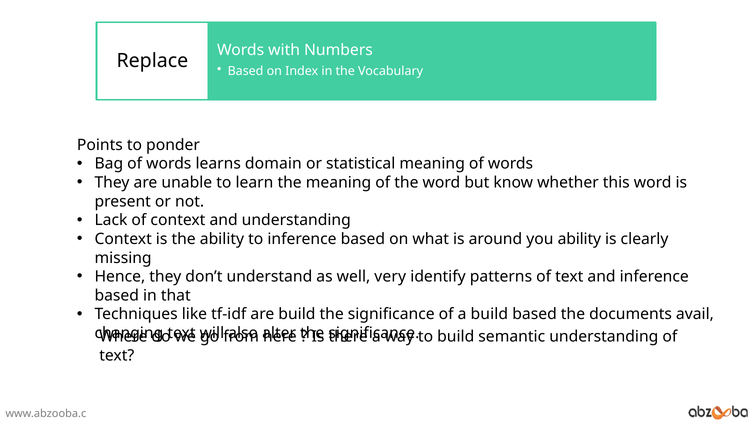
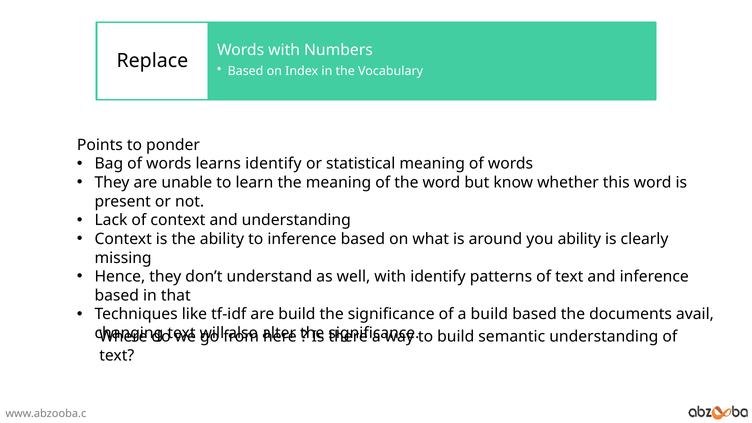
learns domain: domain -> identify
well very: very -> with
